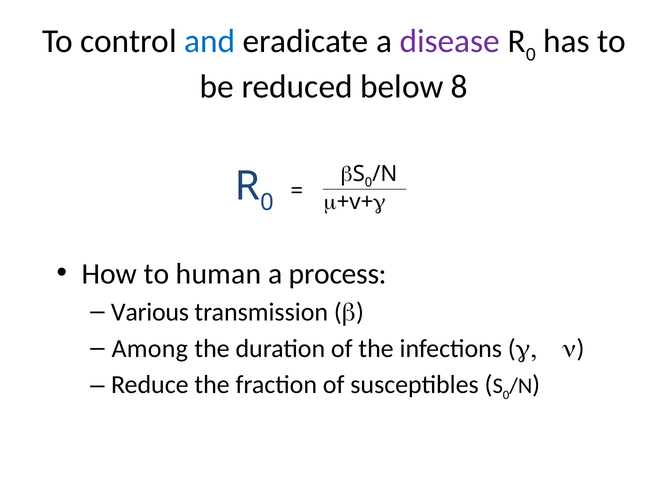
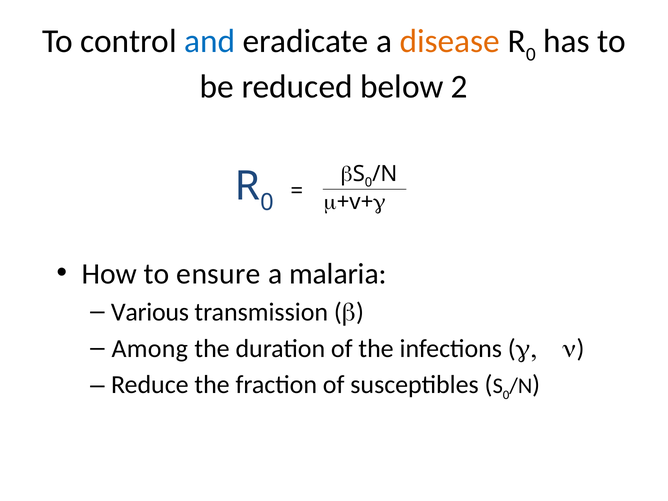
disease colour: purple -> orange
8: 8 -> 2
human: human -> ensure
process: process -> malaria
